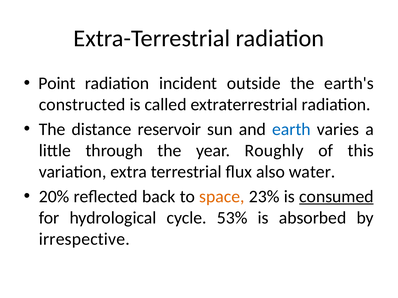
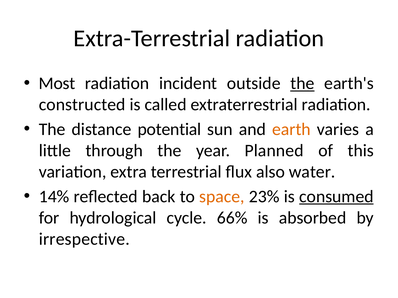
Point: Point -> Most
the at (302, 84) underline: none -> present
reservoir: reservoir -> potential
earth colour: blue -> orange
Roughly: Roughly -> Planned
20%: 20% -> 14%
53%: 53% -> 66%
